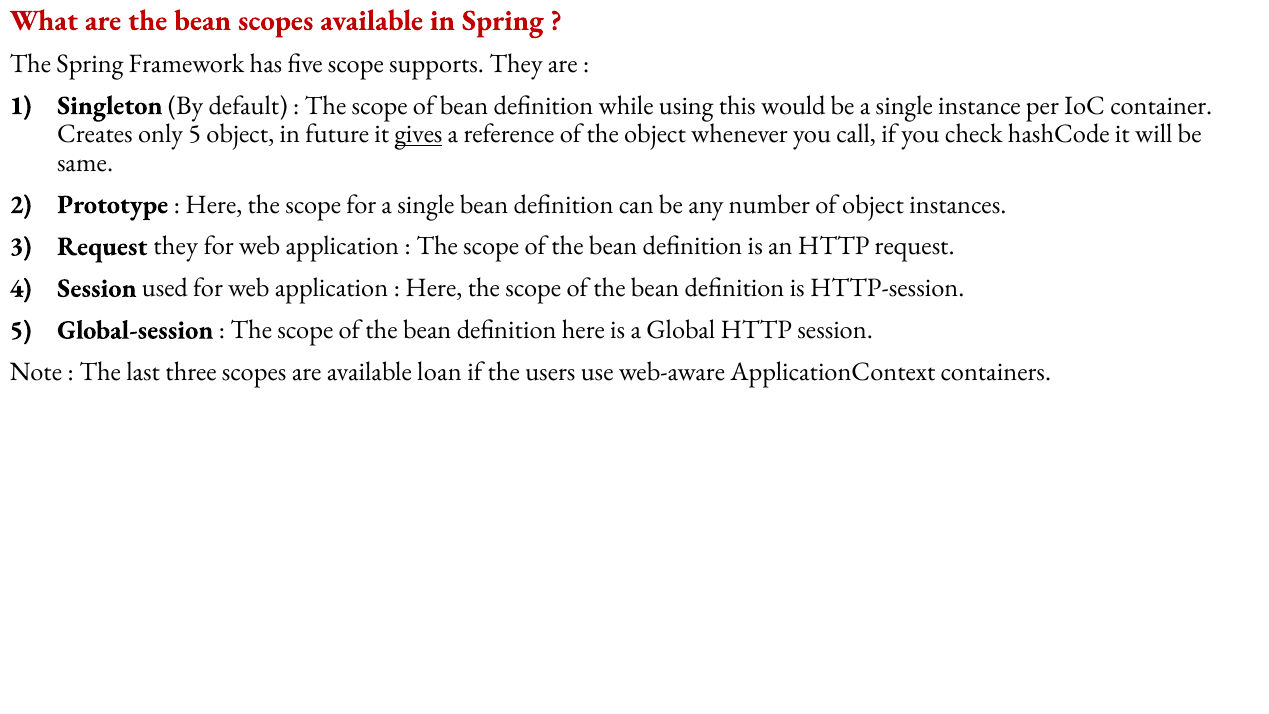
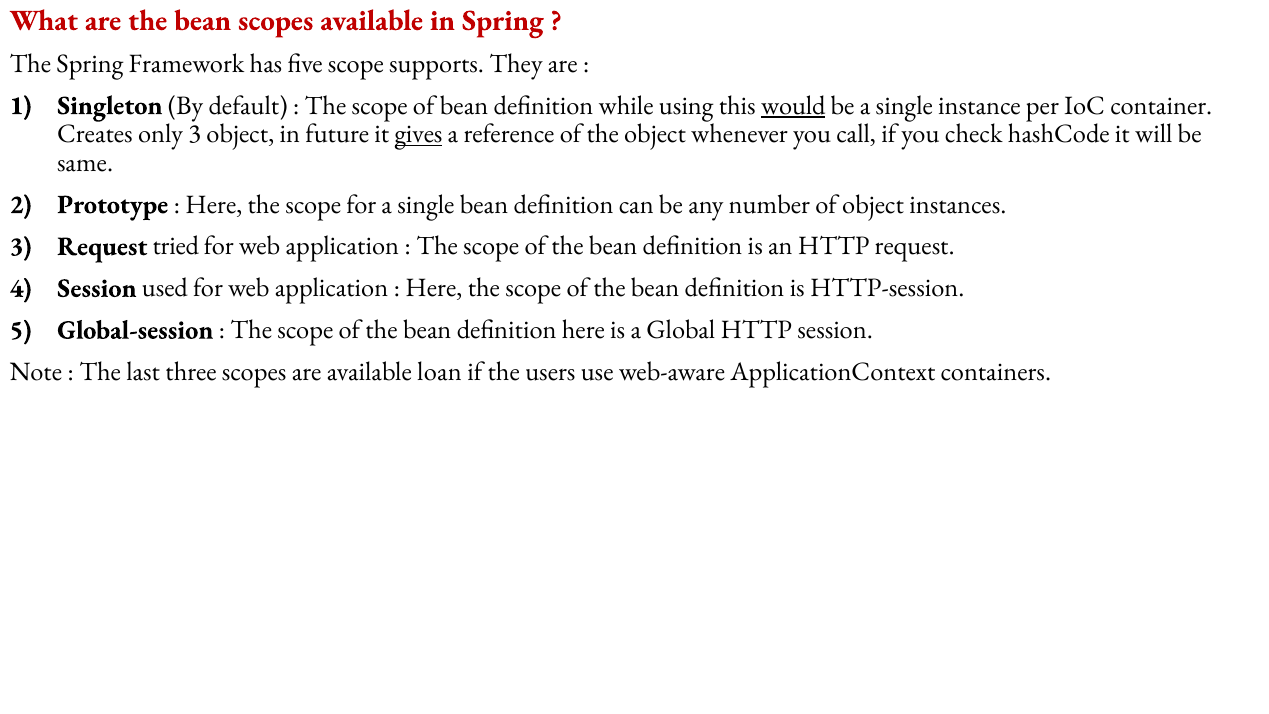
would underline: none -> present
only 5: 5 -> 3
Request they: they -> tried
